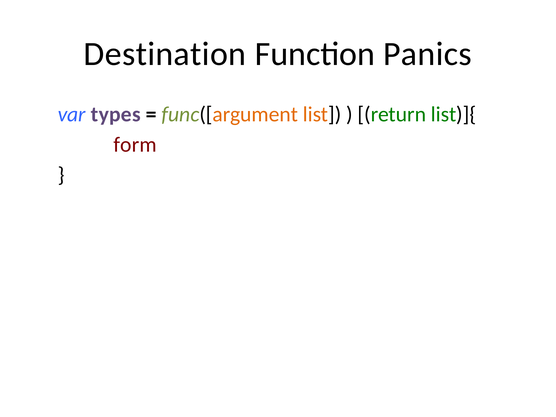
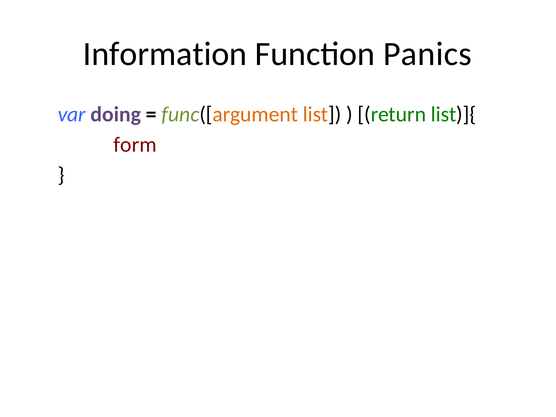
Destination: Destination -> Information
types: types -> doing
